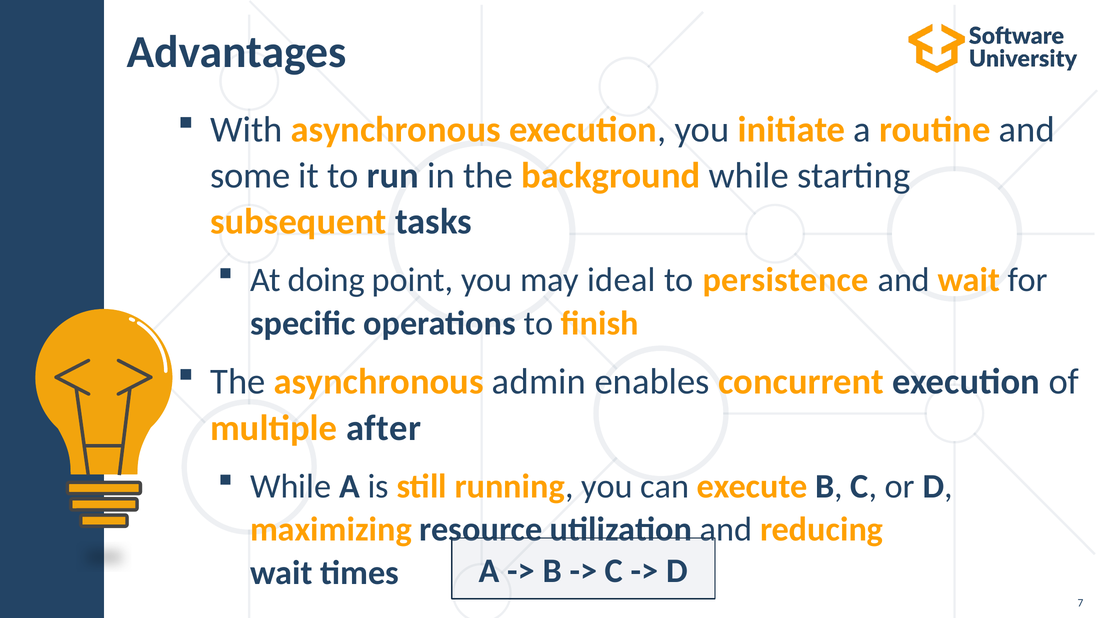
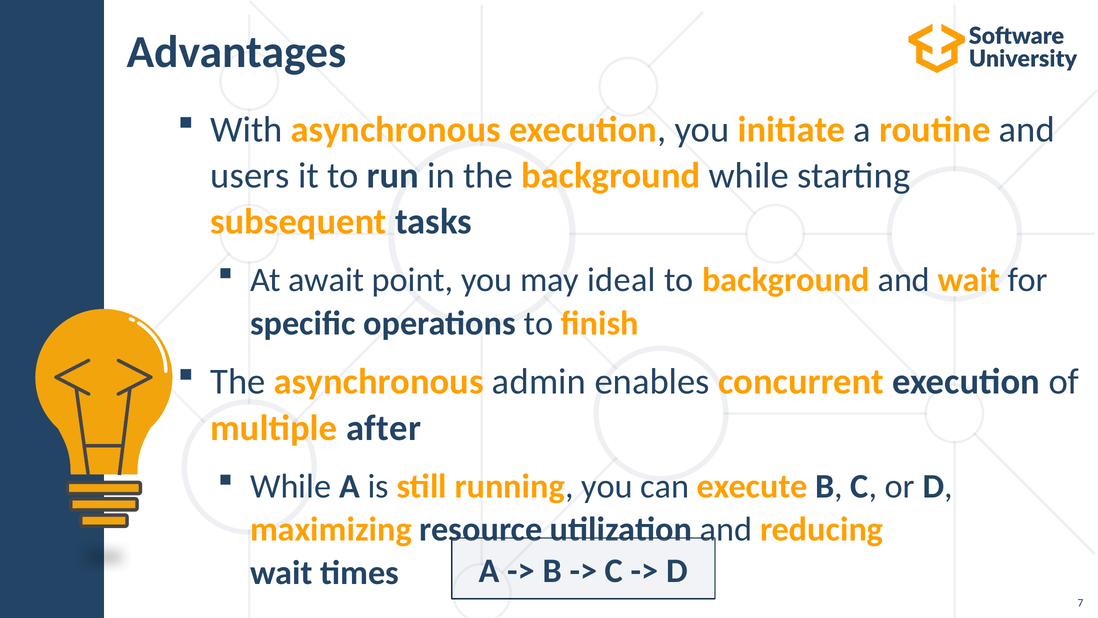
some: some -> users
doing: doing -> await
to persistence: persistence -> background
